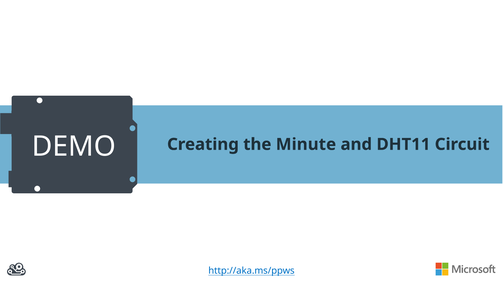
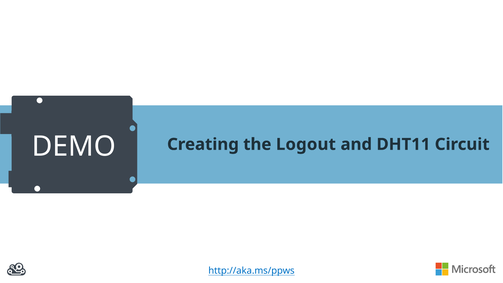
Minute: Minute -> Logout
